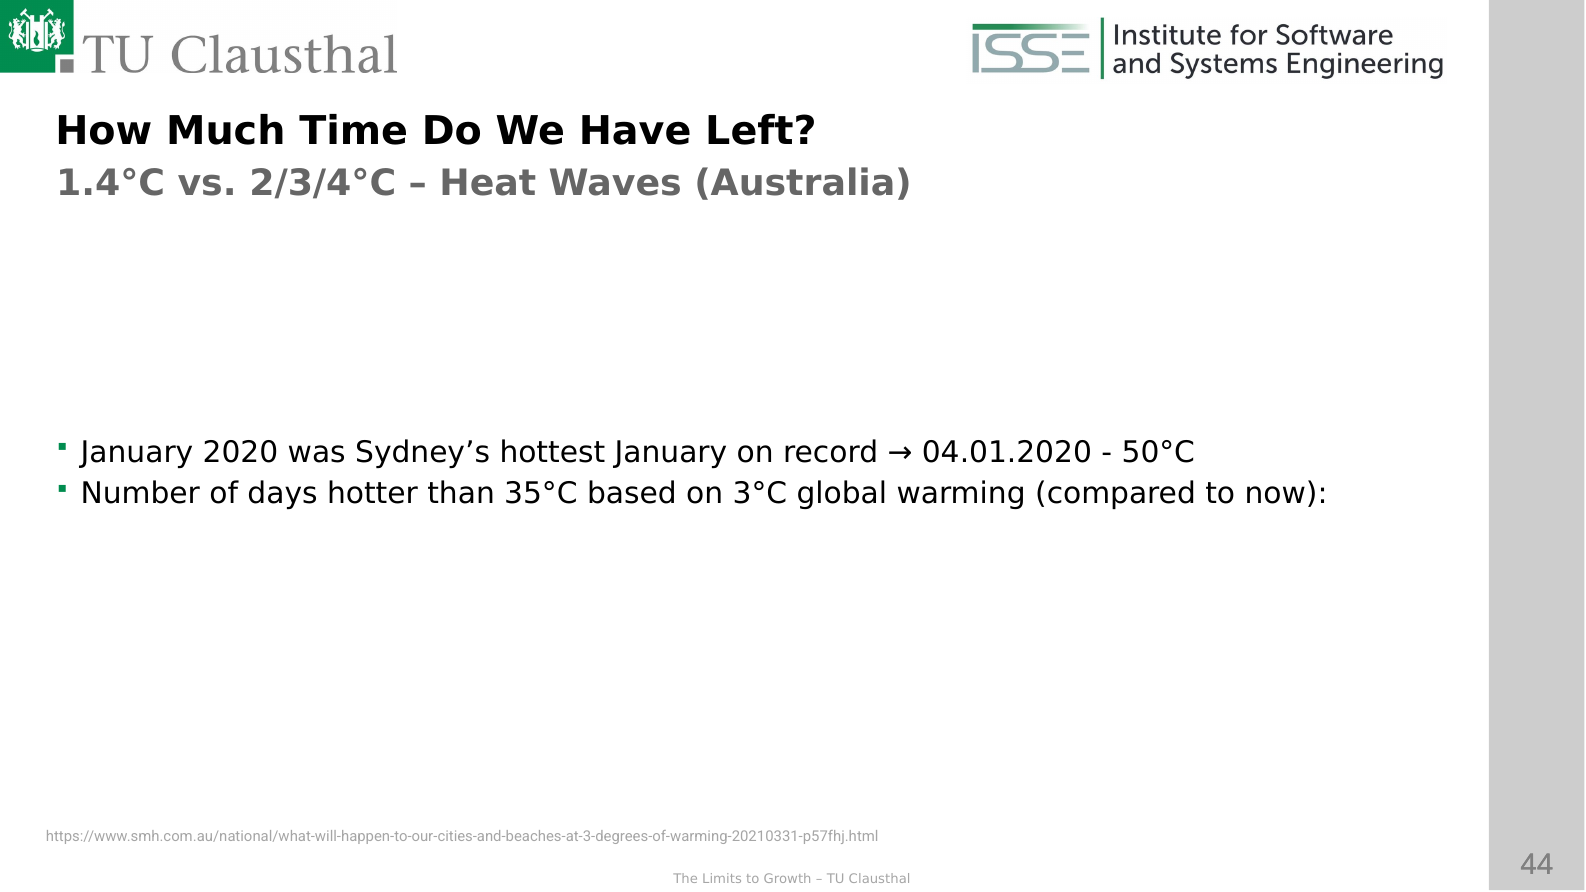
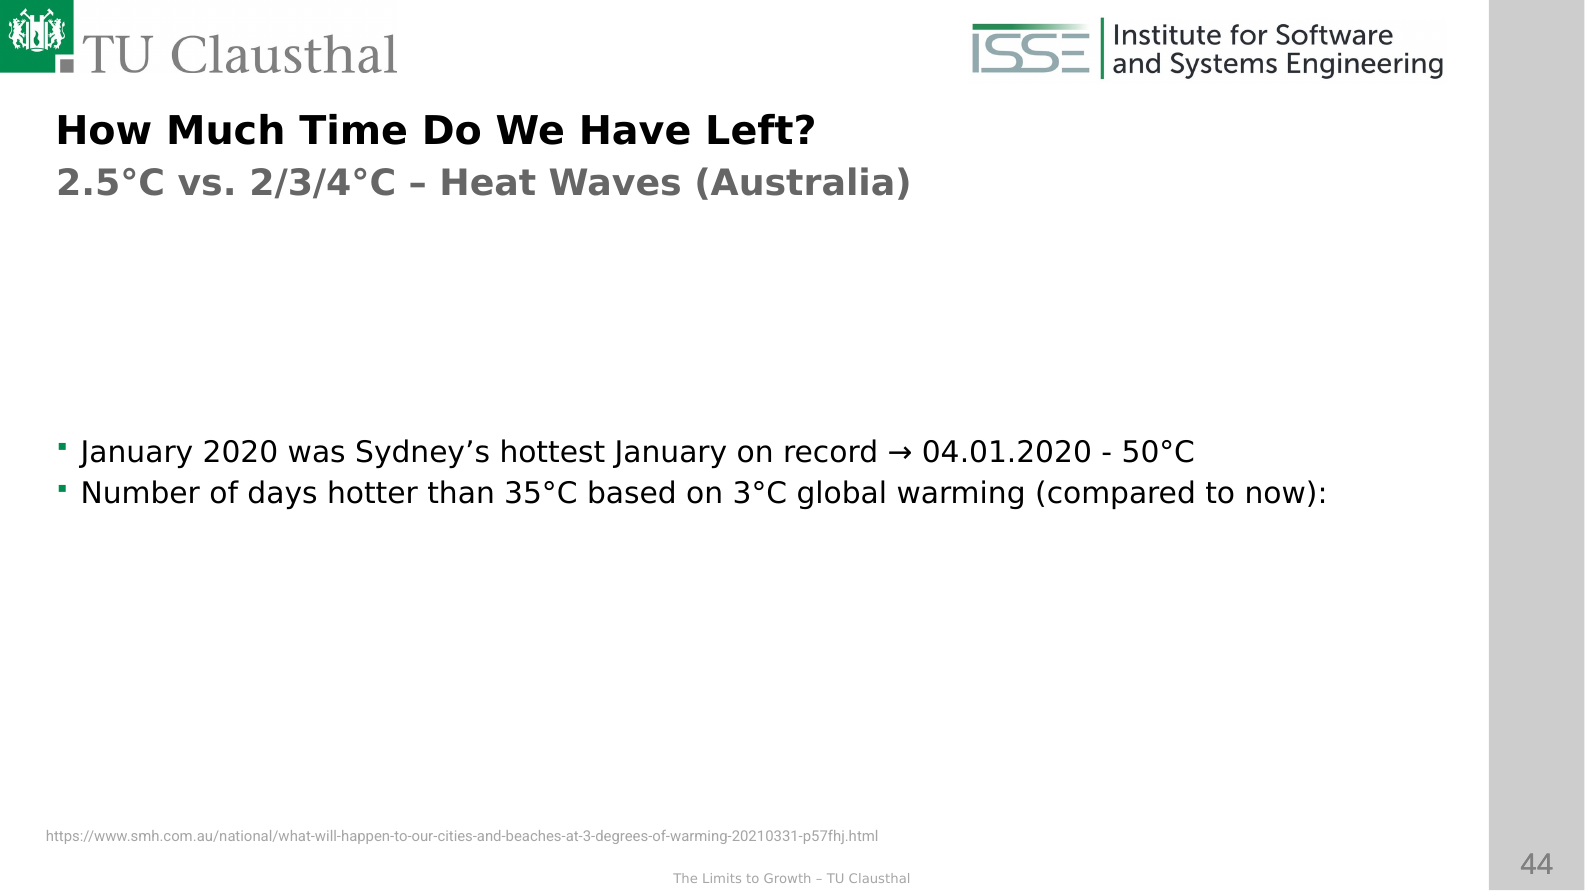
1.4°C: 1.4°C -> 2.5°C
